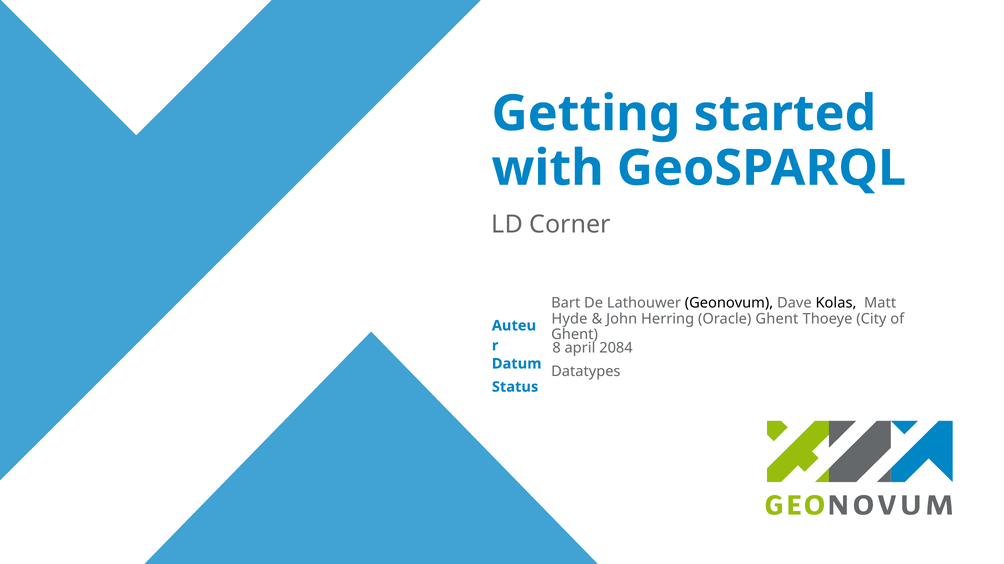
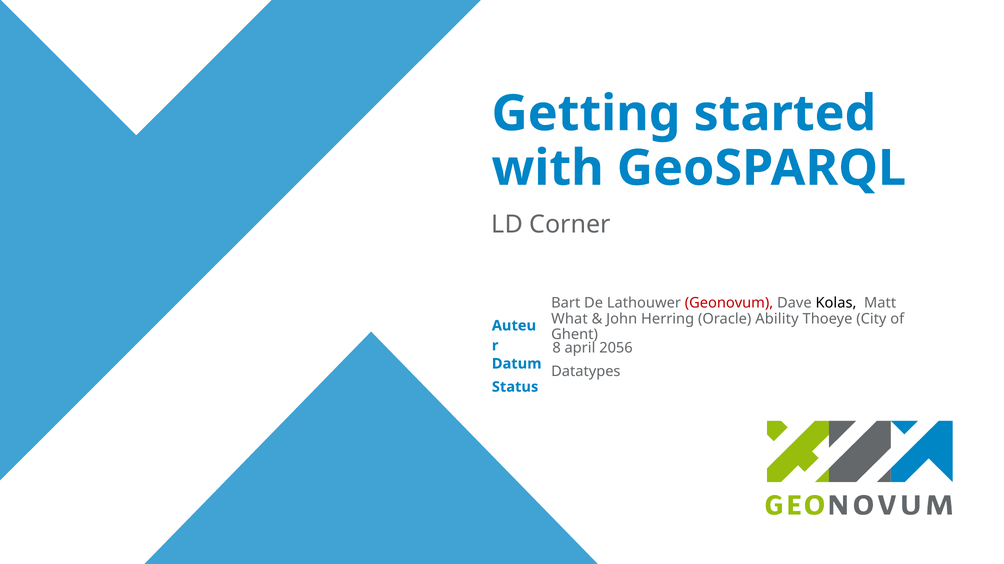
Geonovum colour: black -> red
Hyde: Hyde -> What
Oracle Ghent: Ghent -> Ability
2084: 2084 -> 2056
